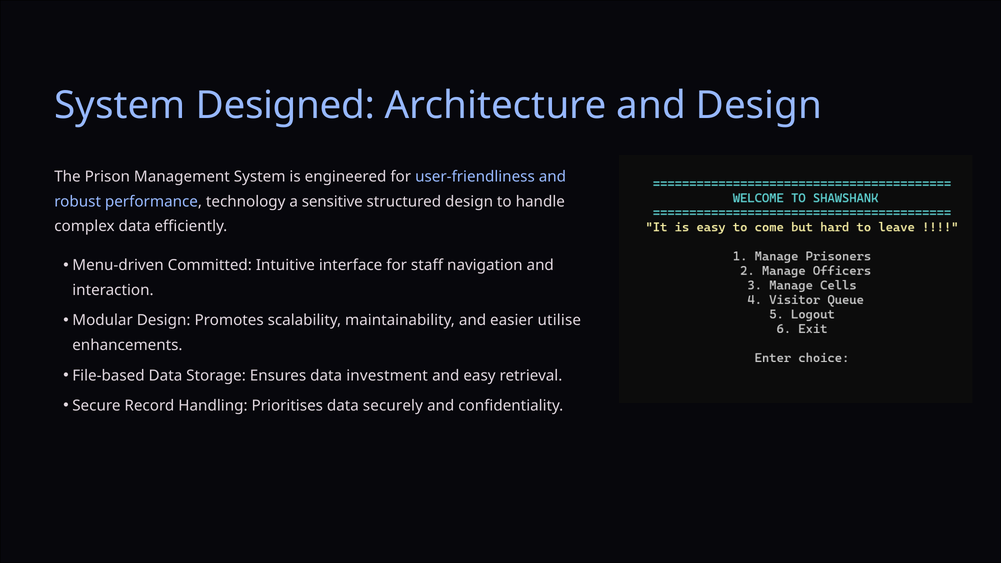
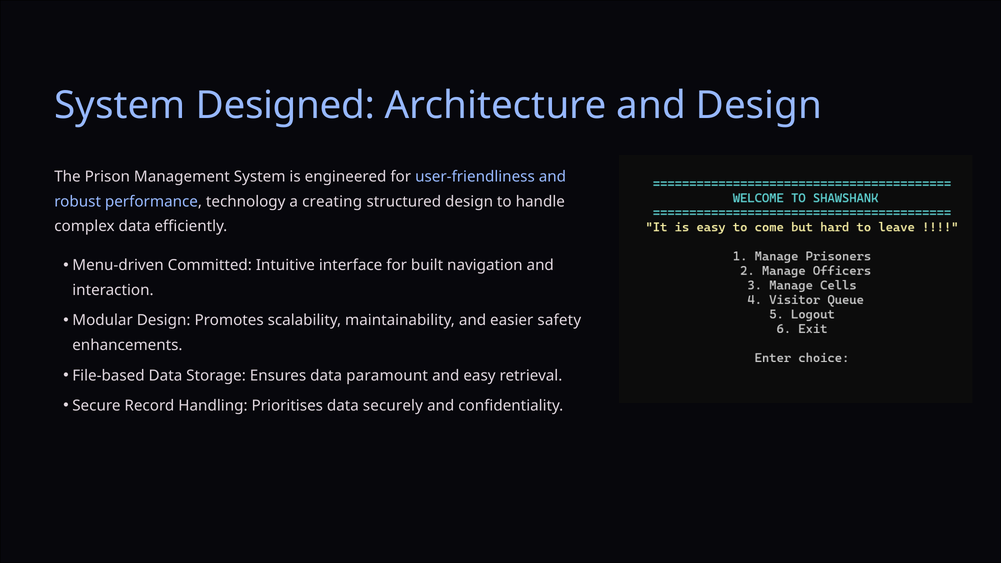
sensitive: sensitive -> creating
staff: staff -> built
utilise: utilise -> safety
investment: investment -> paramount
